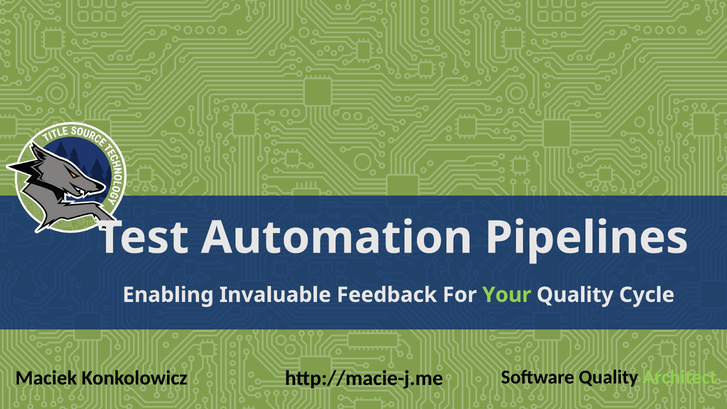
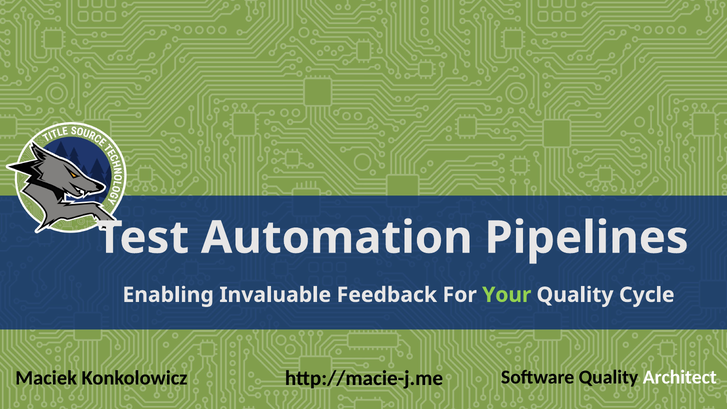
Architect colour: light green -> white
